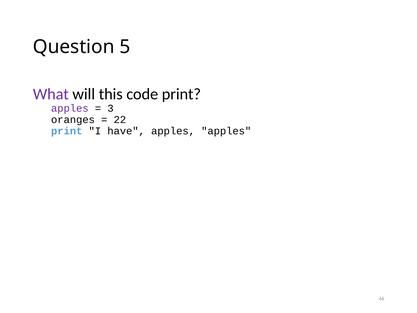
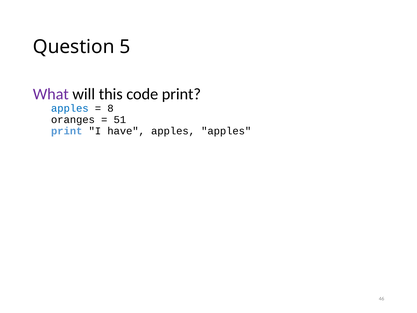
apples at (70, 108) colour: purple -> blue
3: 3 -> 8
22: 22 -> 51
